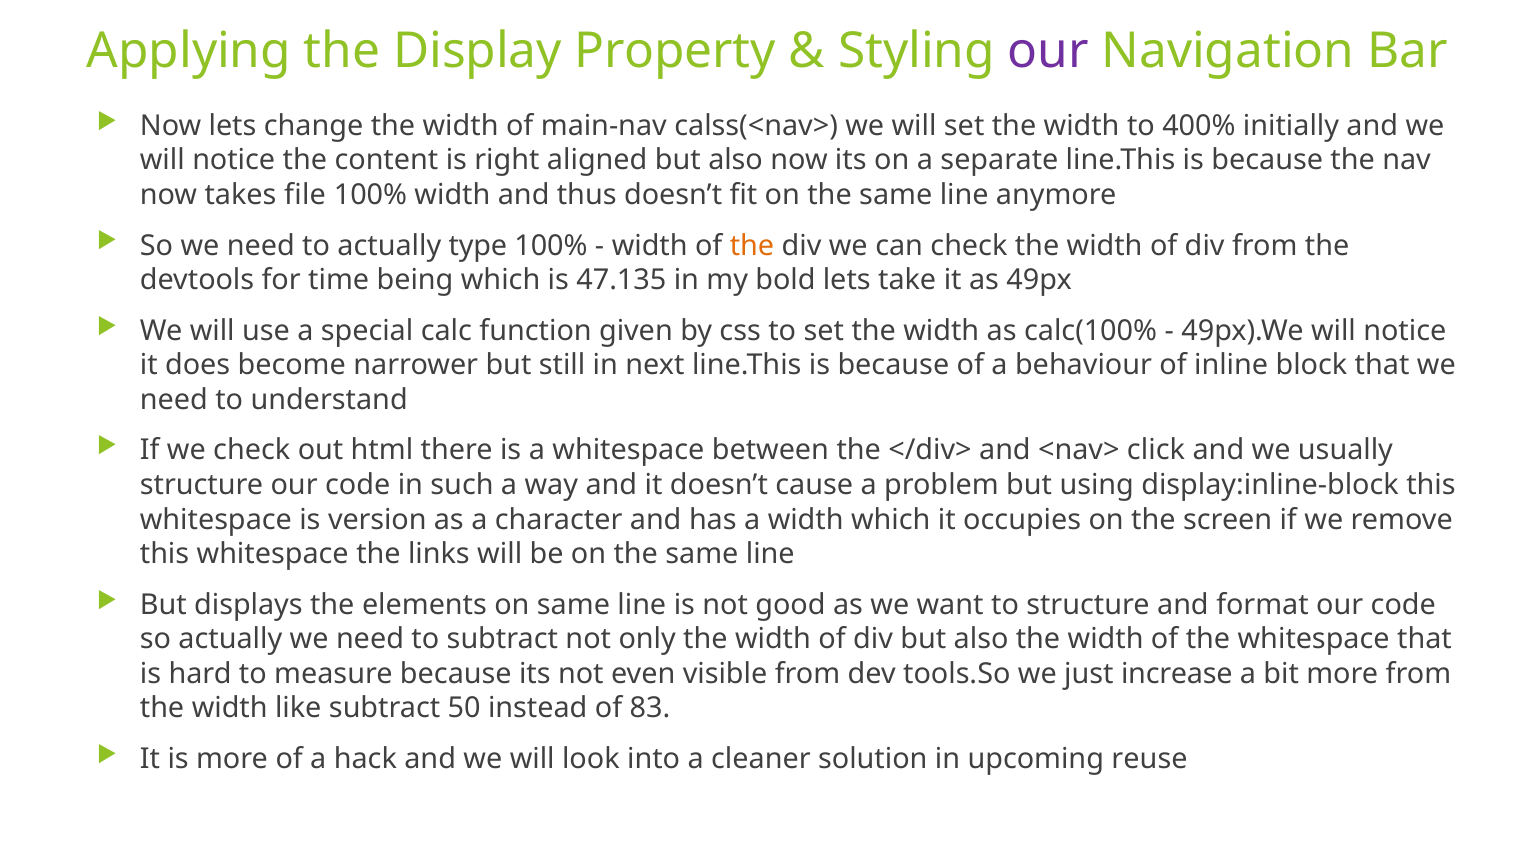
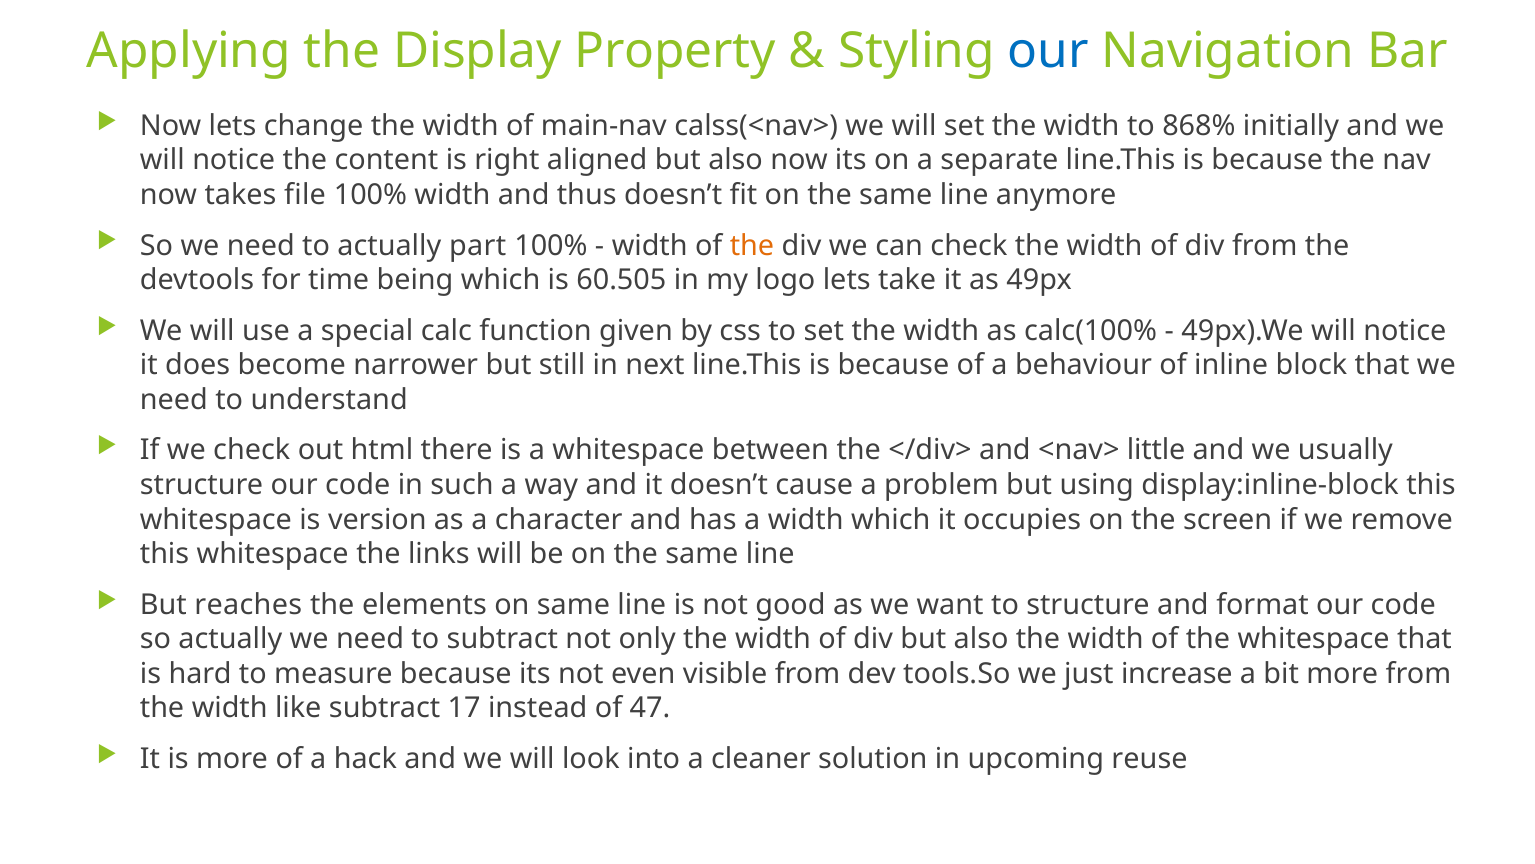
our at (1048, 51) colour: purple -> blue
400%: 400% -> 868%
type: type -> part
47.135: 47.135 -> 60.505
bold: bold -> logo
click: click -> little
displays: displays -> reaches
50: 50 -> 17
83: 83 -> 47
